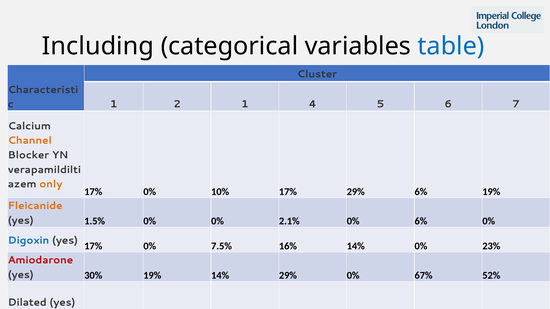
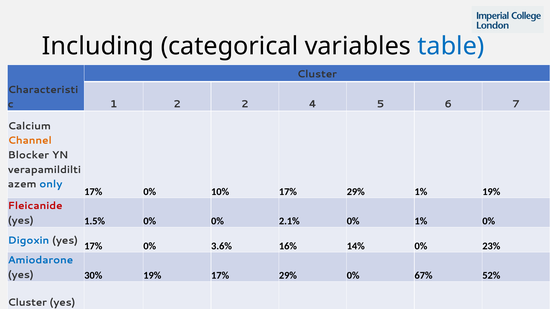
2 1: 1 -> 2
only colour: orange -> blue
29% 6%: 6% -> 1%
Fleicanide colour: orange -> red
0% 6%: 6% -> 1%
7.5%: 7.5% -> 3.6%
Amiodarone colour: red -> blue
19% 14%: 14% -> 17%
Dilated at (27, 303): Dilated -> Cluster
